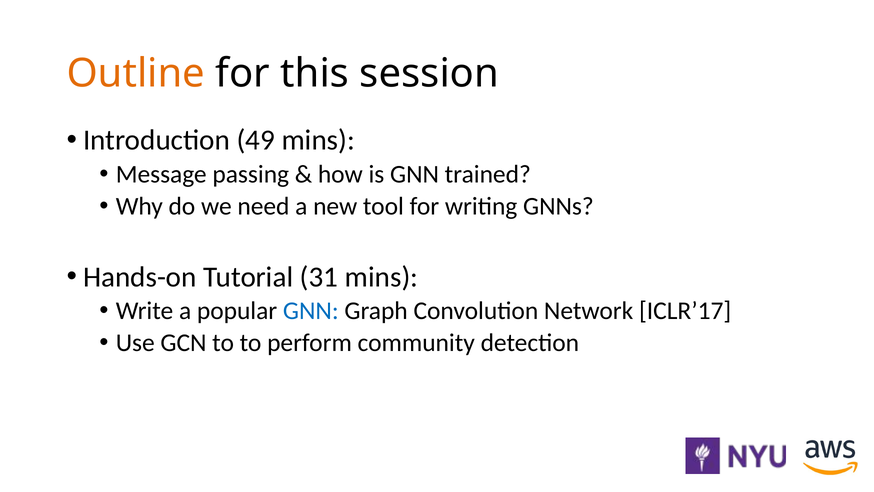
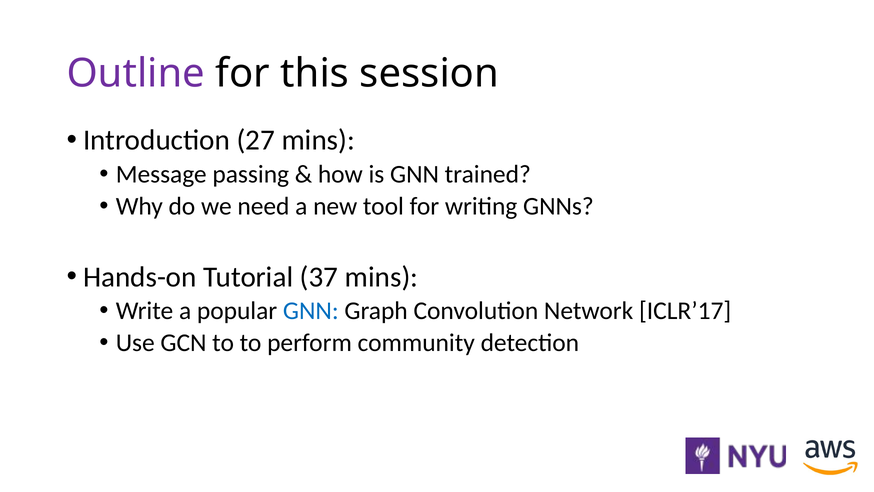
Outline colour: orange -> purple
49: 49 -> 27
31: 31 -> 37
